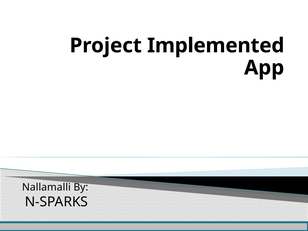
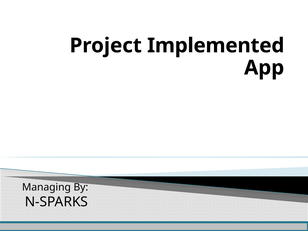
Nallamalli: Nallamalli -> Managing
